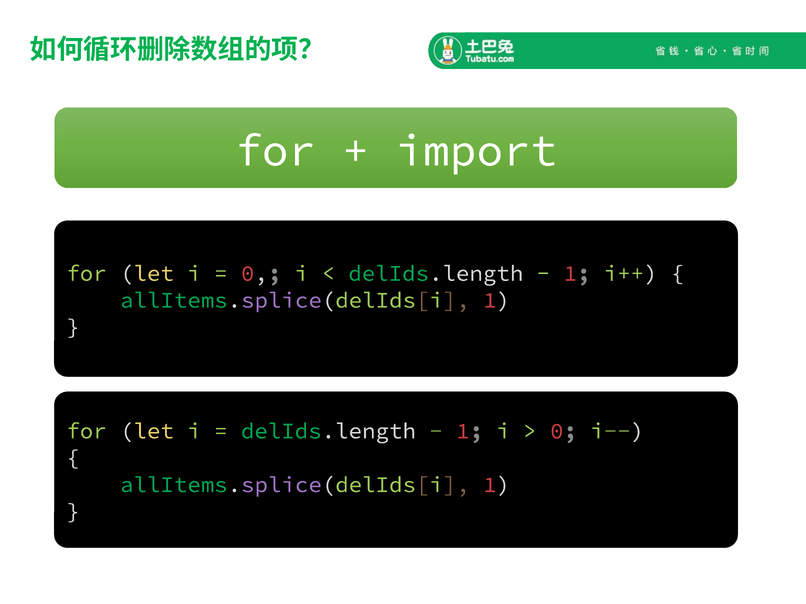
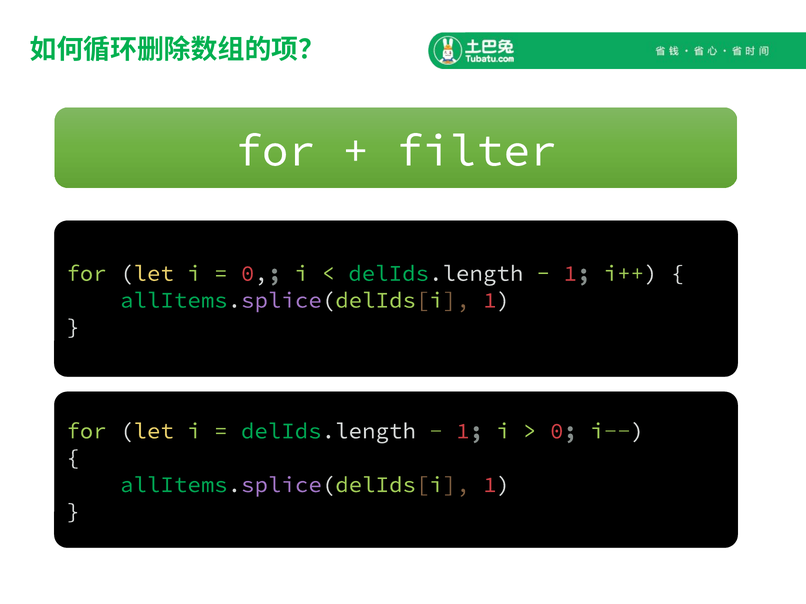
import: import -> filter
